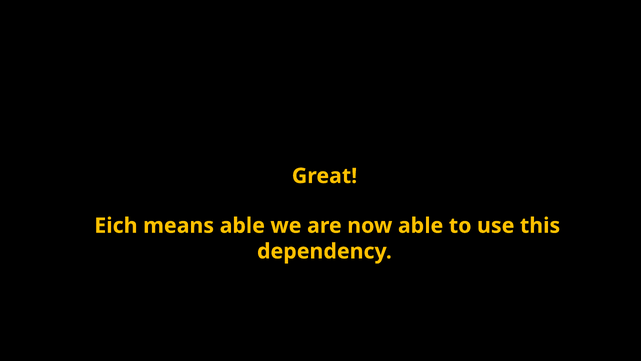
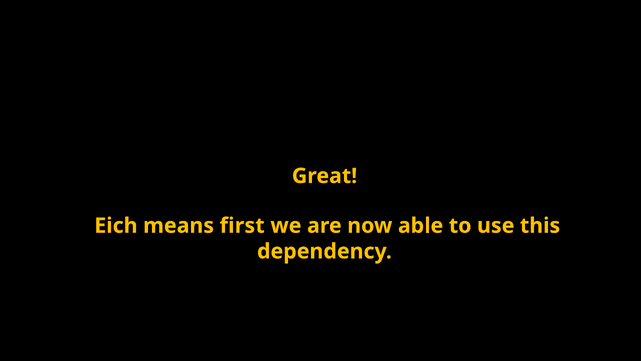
means able: able -> first
